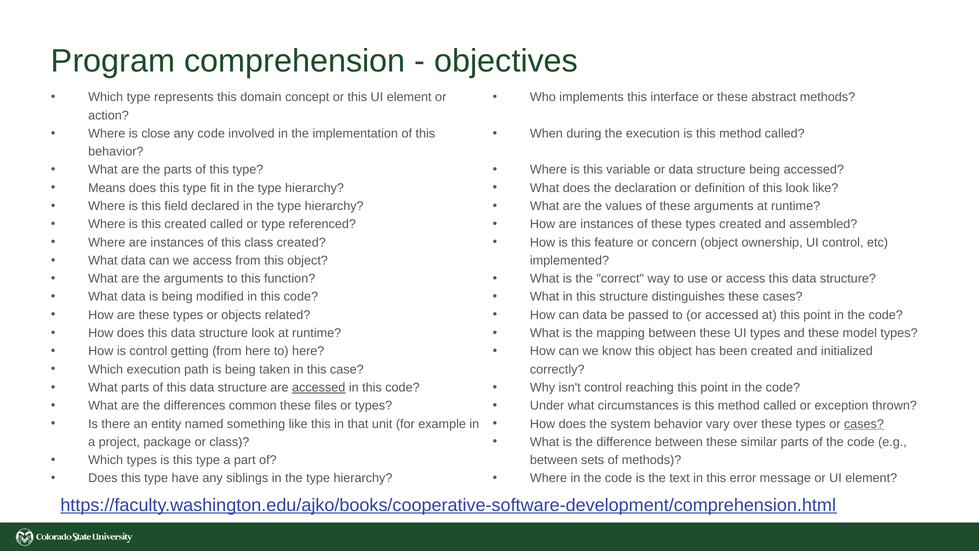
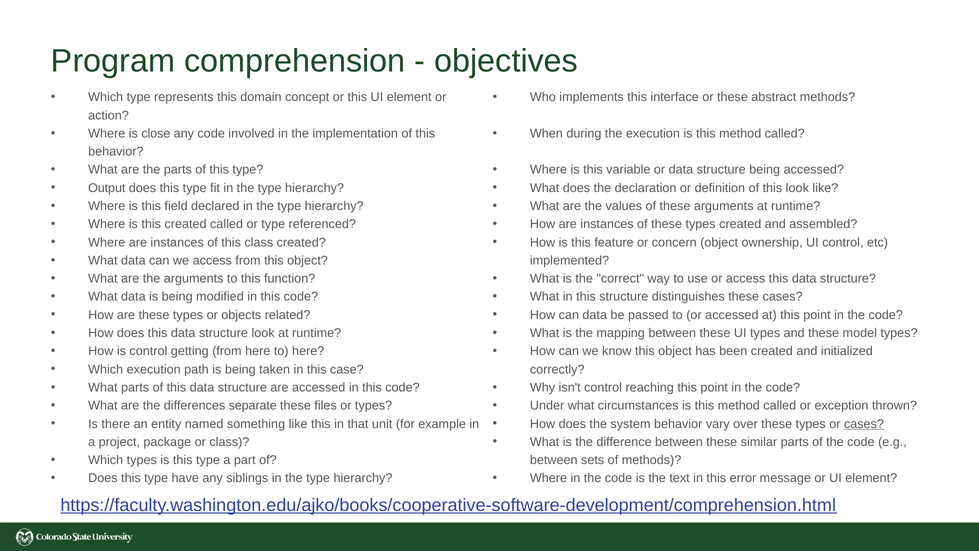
Means: Means -> Output
accessed at (319, 387) underline: present -> none
common: common -> separate
